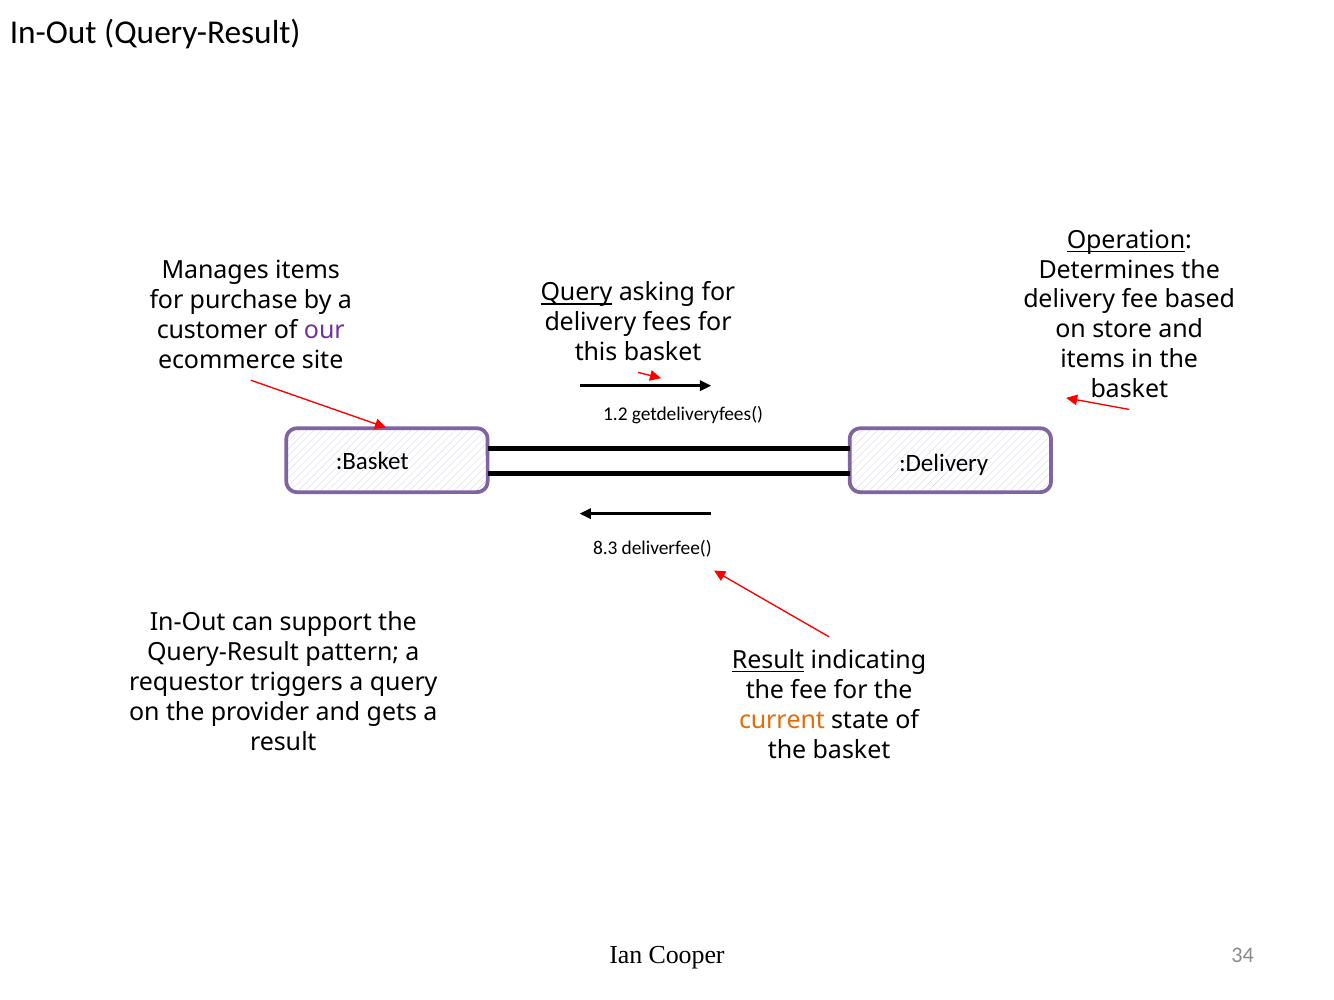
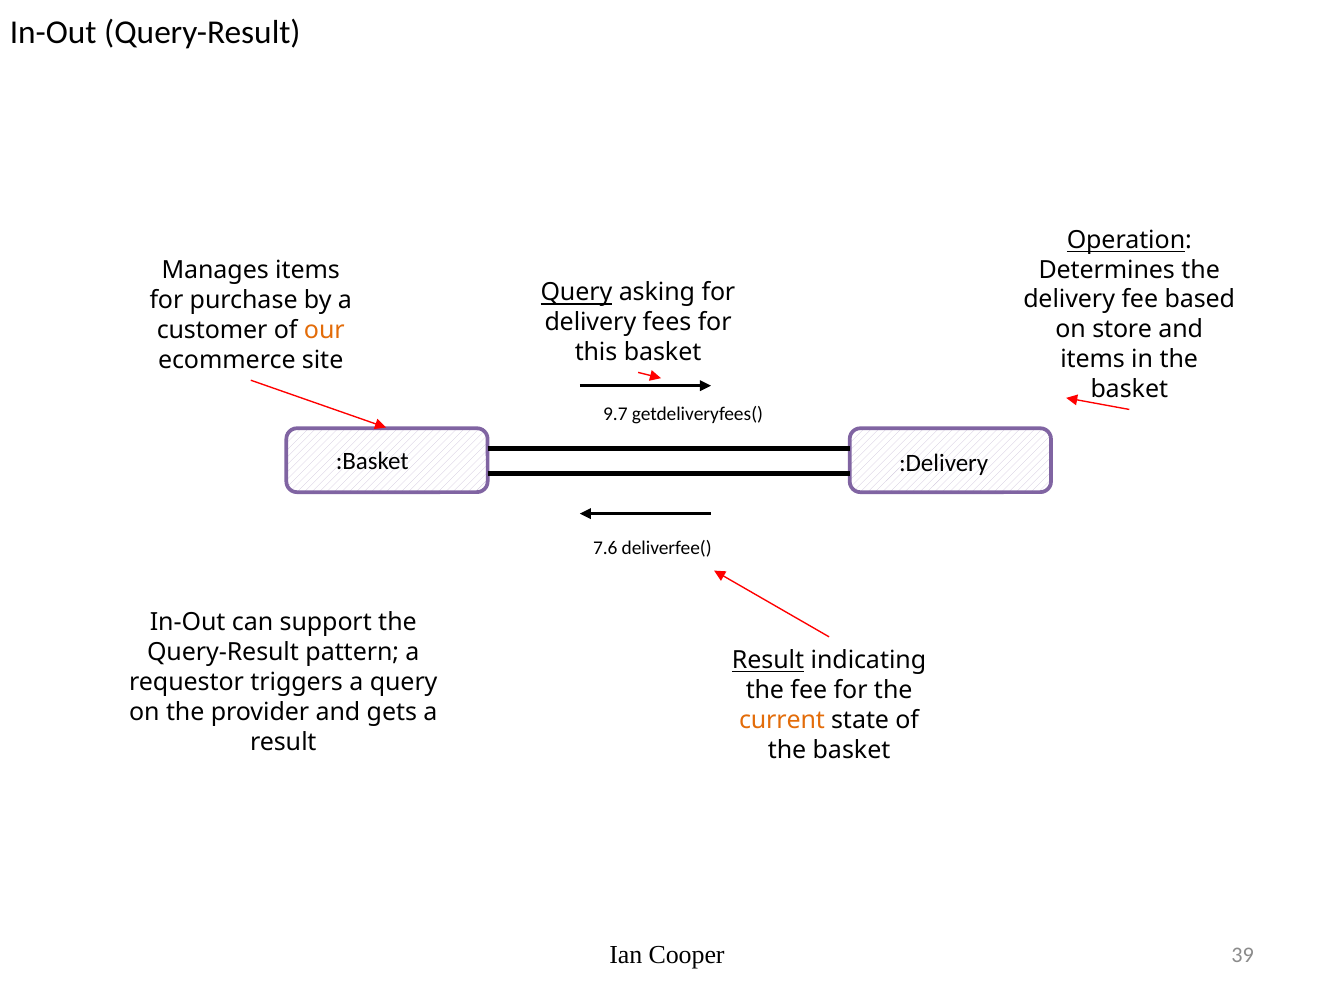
our colour: purple -> orange
1.2: 1.2 -> 9.7
8.3: 8.3 -> 7.6
34: 34 -> 39
